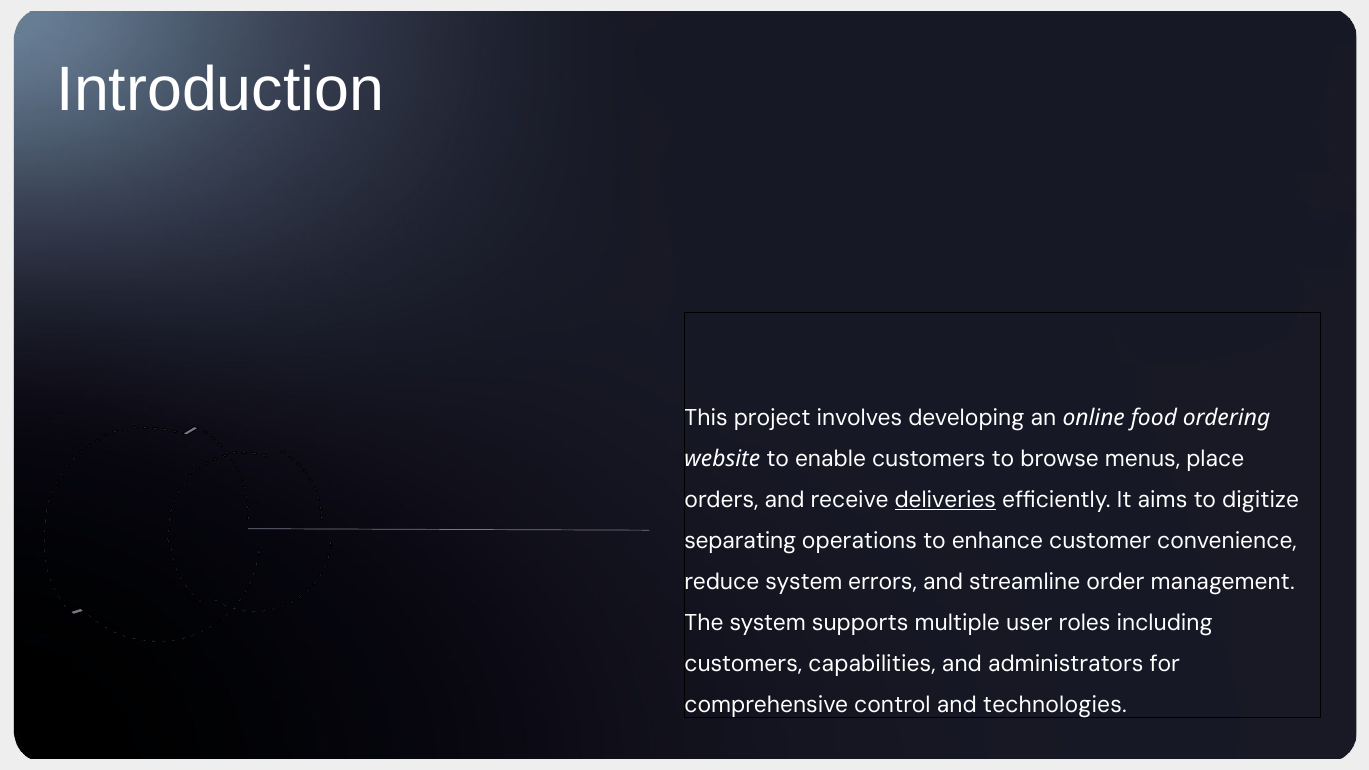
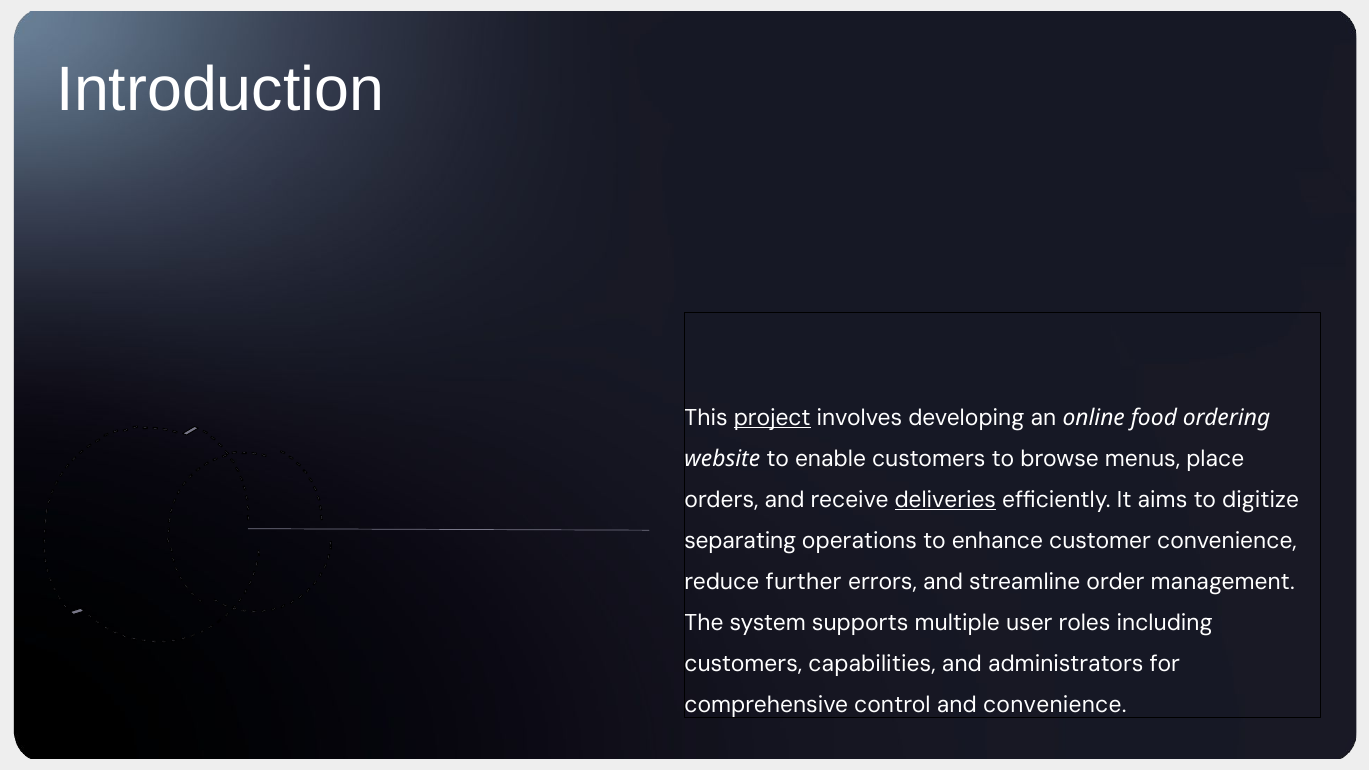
project underline: none -> present
reduce system: system -> further
and technologies: technologies -> convenience
